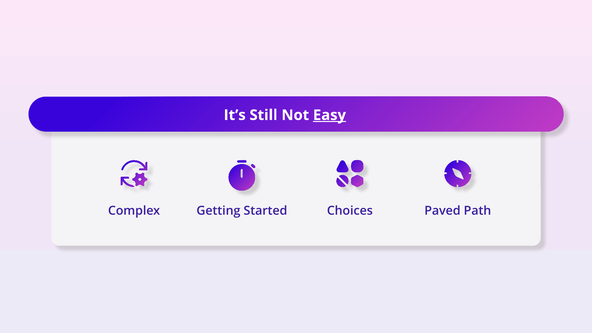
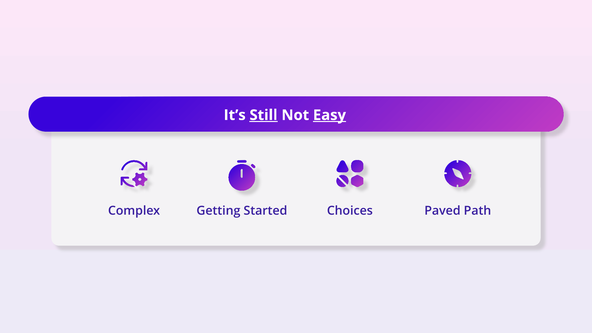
Still underline: none -> present
